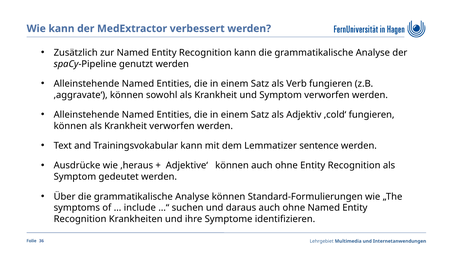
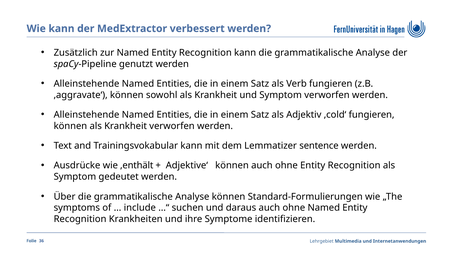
‚heraus: ‚heraus -> ‚enthält
